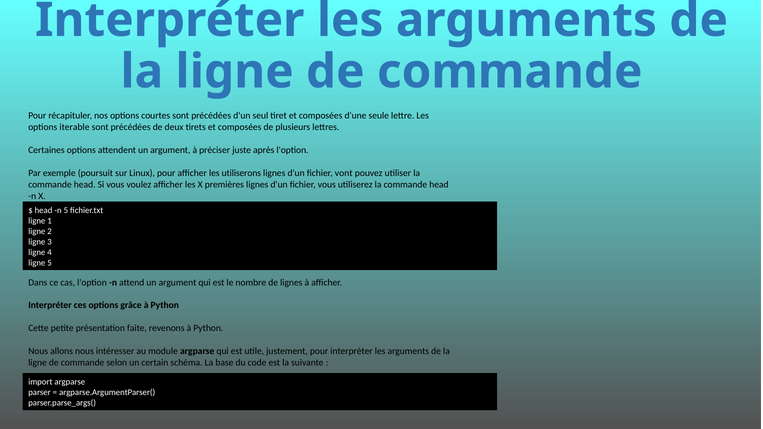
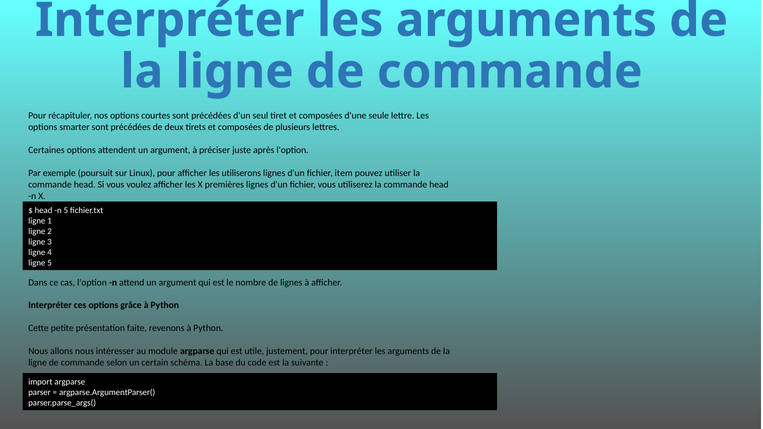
iterable: iterable -> smarter
vont: vont -> item
